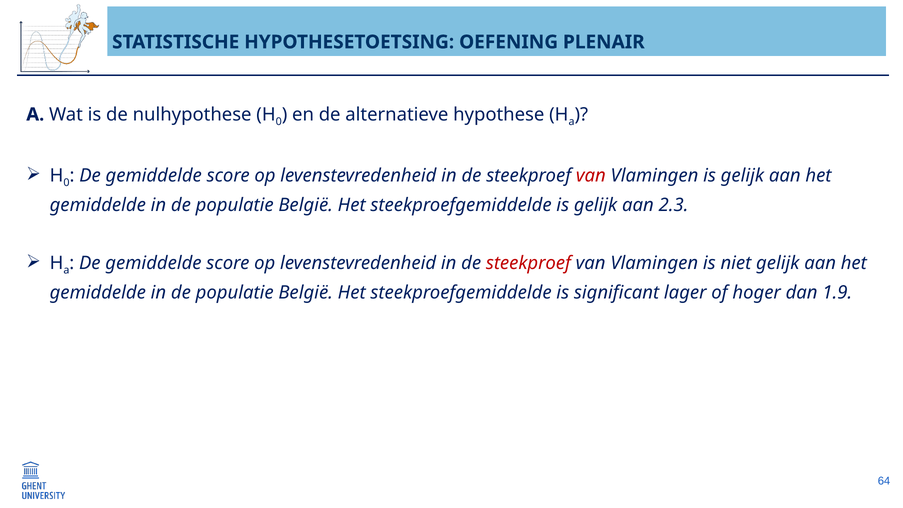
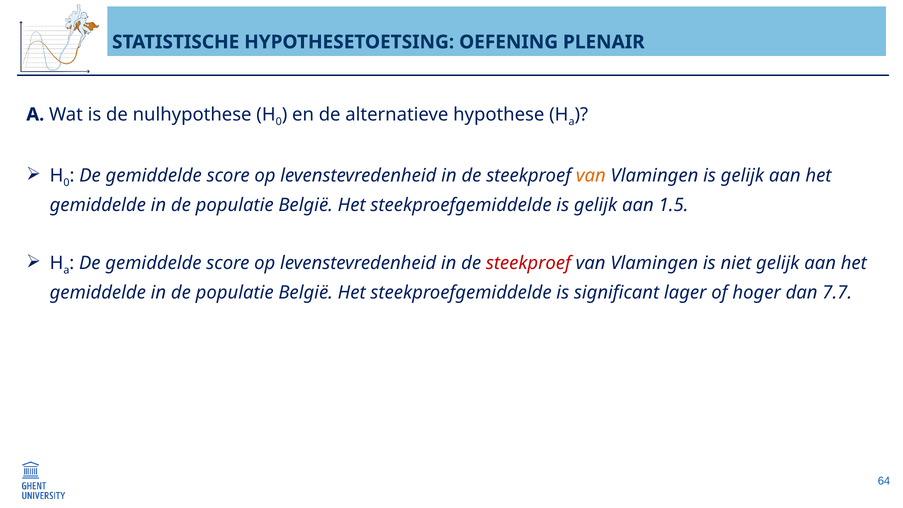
van at (591, 175) colour: red -> orange
2.3: 2.3 -> 1.5
1.9: 1.9 -> 7.7
